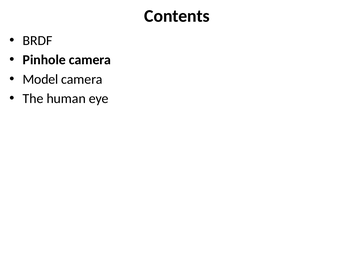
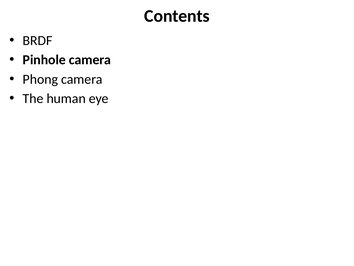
Model: Model -> Phong
